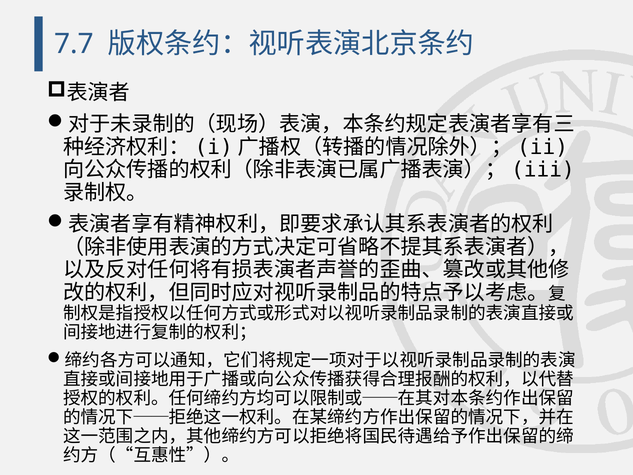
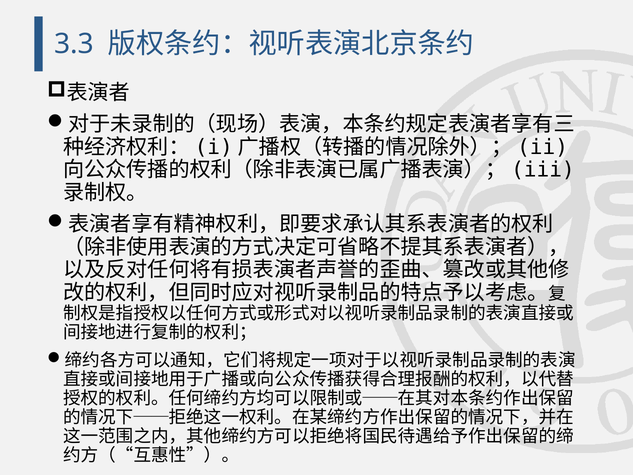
7.7: 7.7 -> 3.3
